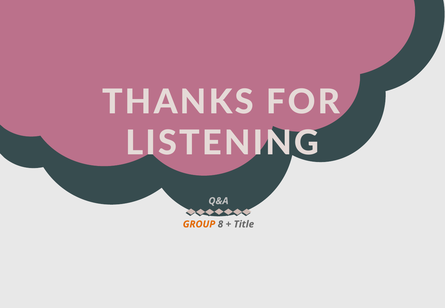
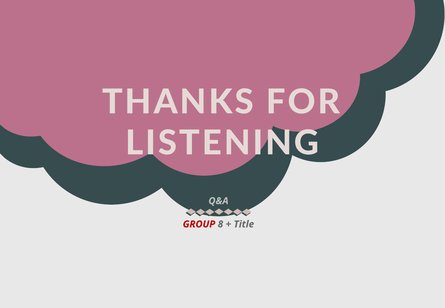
GROUP colour: orange -> red
